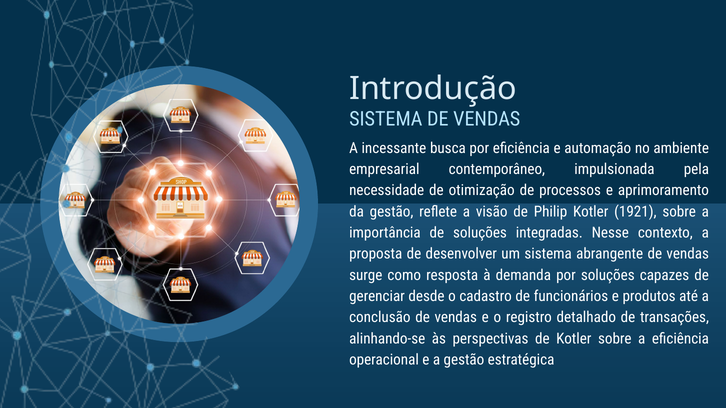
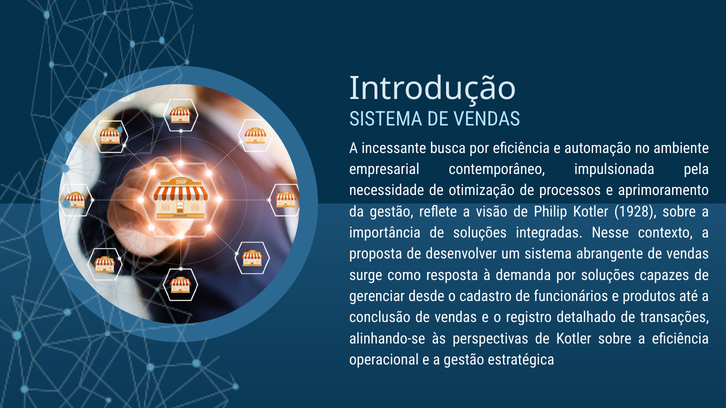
1921: 1921 -> 1928
